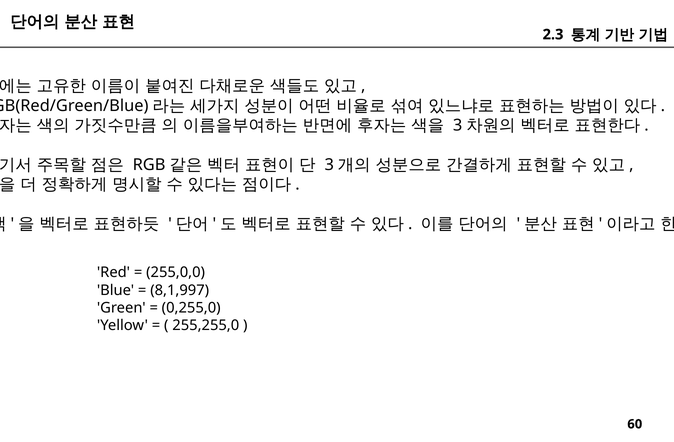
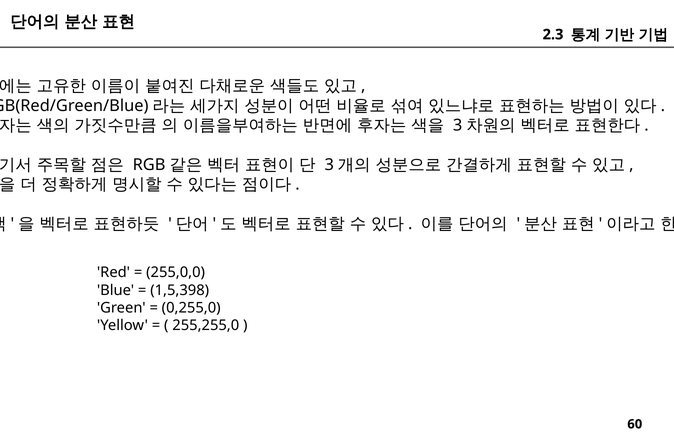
8,1,997: 8,1,997 -> 1,5,398
